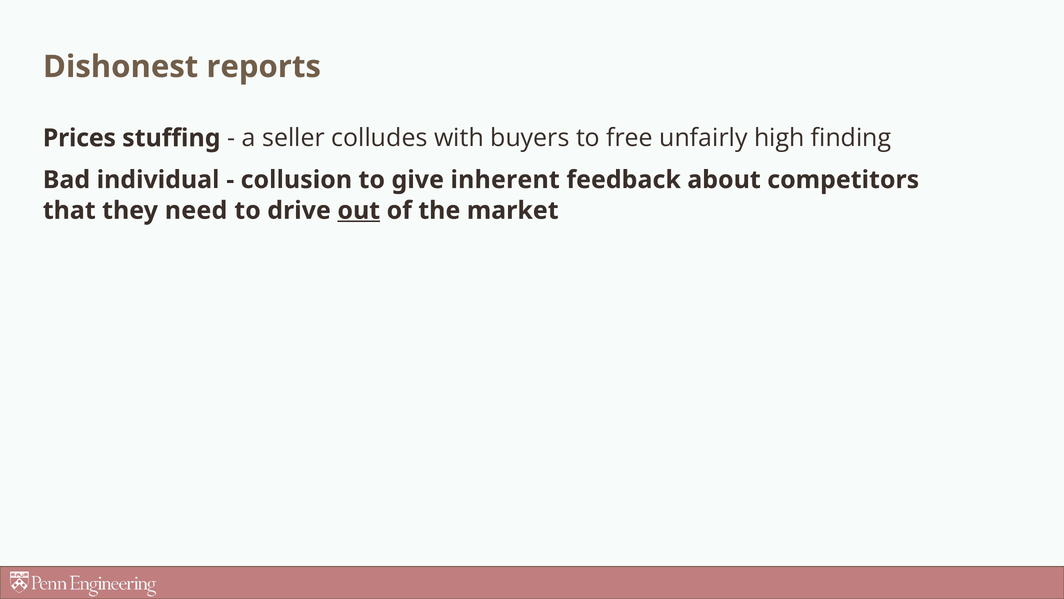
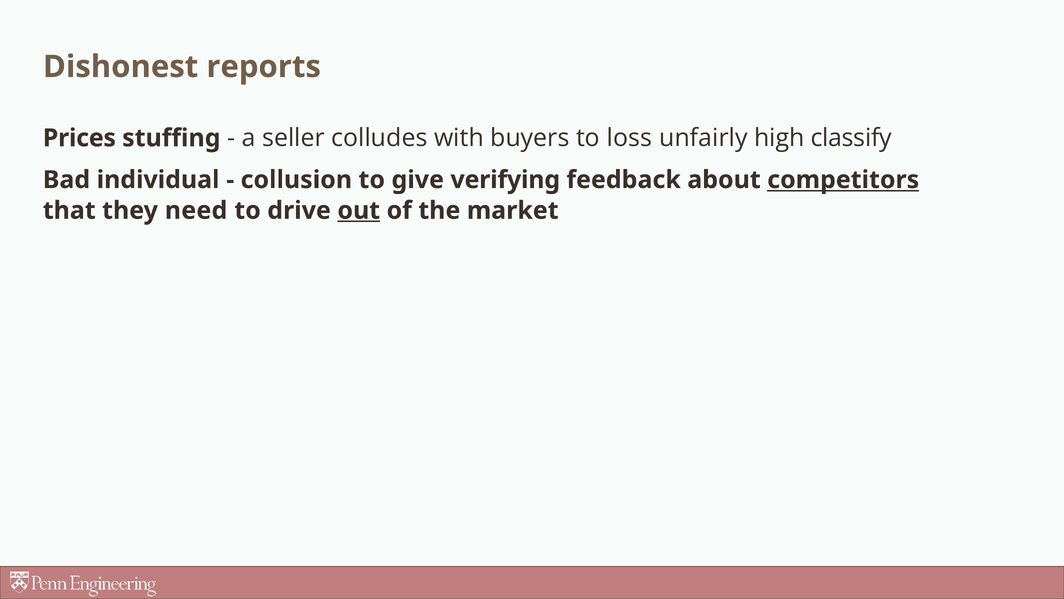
free: free -> loss
finding: finding -> classify
inherent: inherent -> verifying
competitors underline: none -> present
